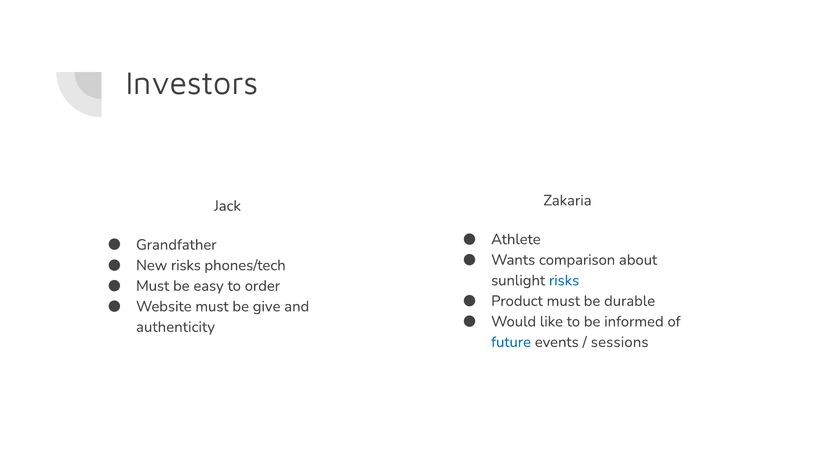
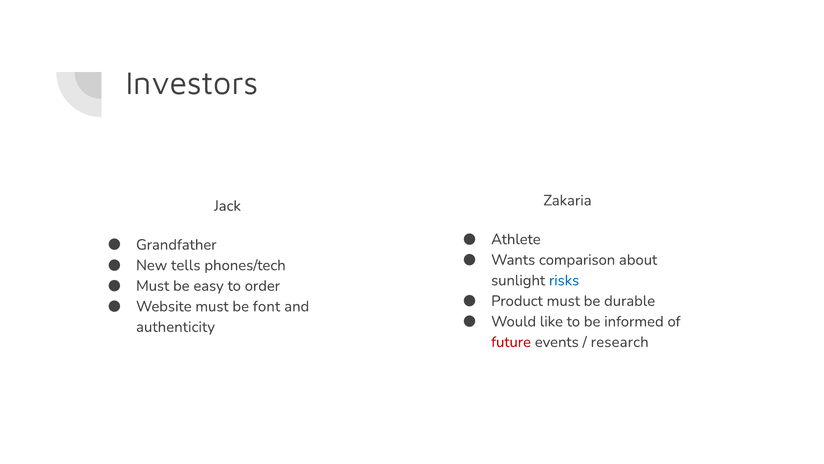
New risks: risks -> tells
give: give -> font
future colour: blue -> red
sessions: sessions -> research
